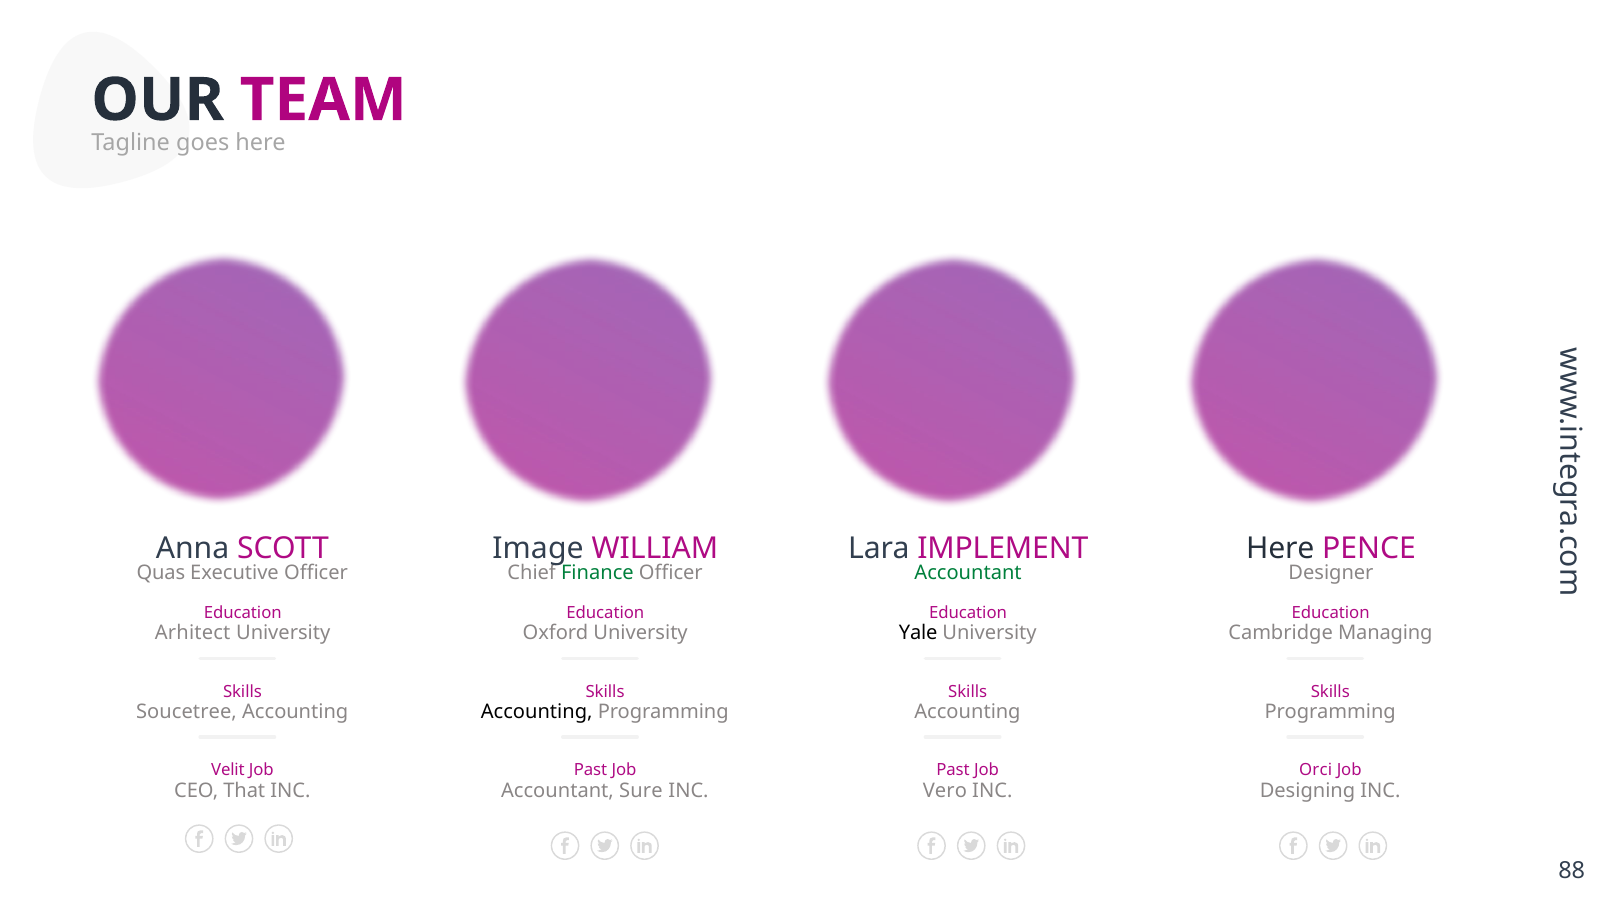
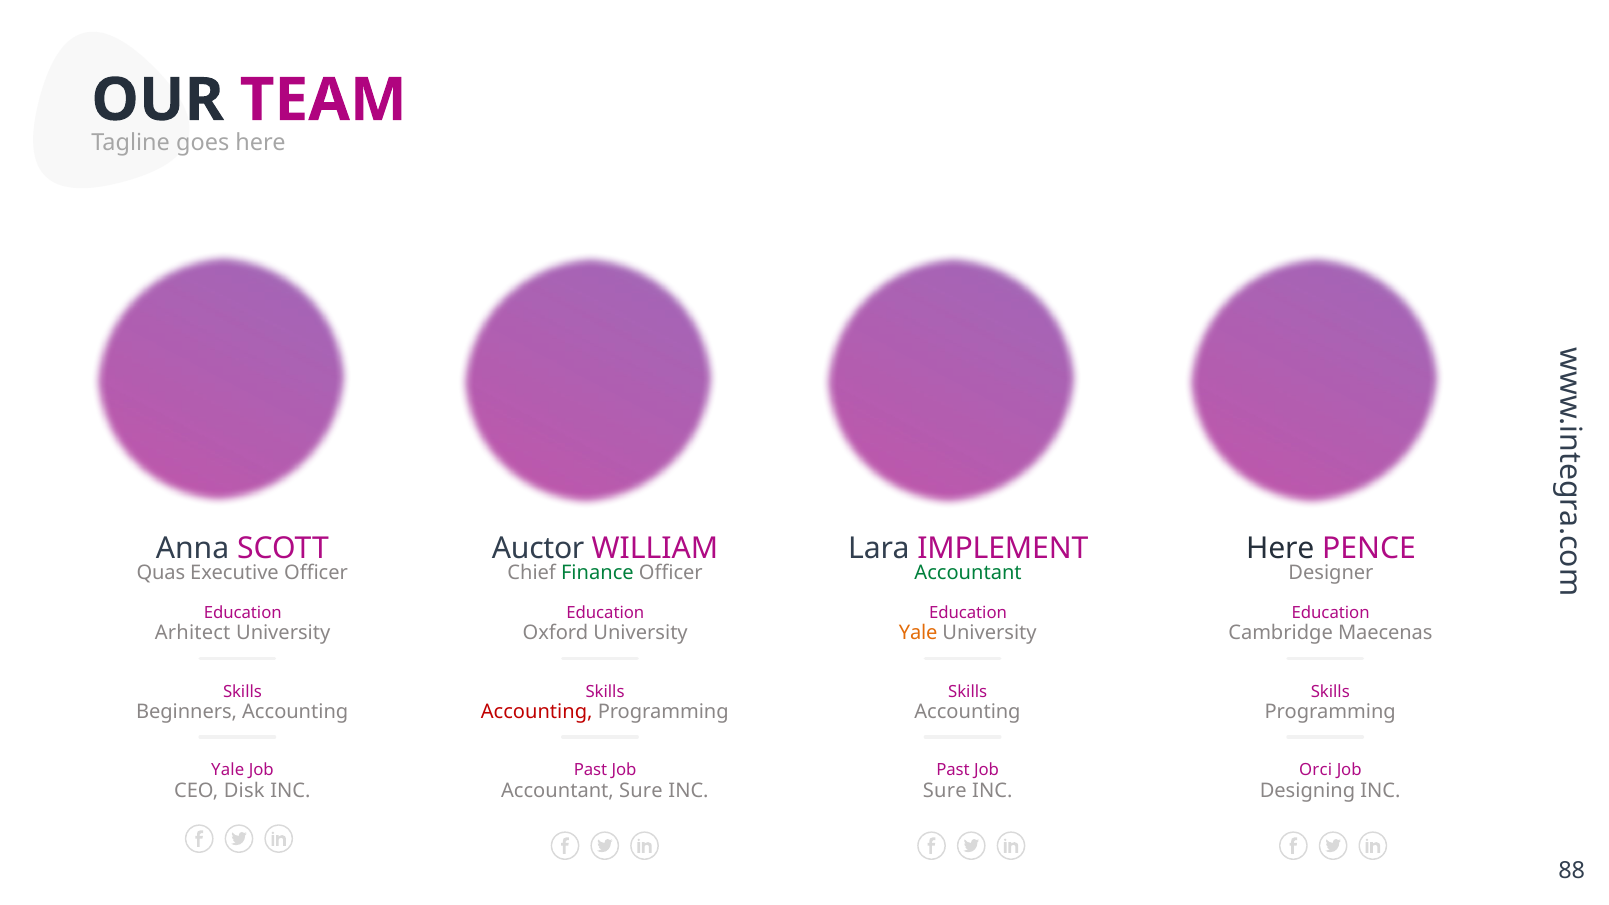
Image: Image -> Auctor
Yale at (918, 633) colour: black -> orange
Managing: Managing -> Maecenas
Soucetree: Soucetree -> Beginners
Accounting at (537, 712) colour: black -> red
Velit at (228, 770): Velit -> Yale
That: That -> Disk
Vero at (945, 790): Vero -> Sure
